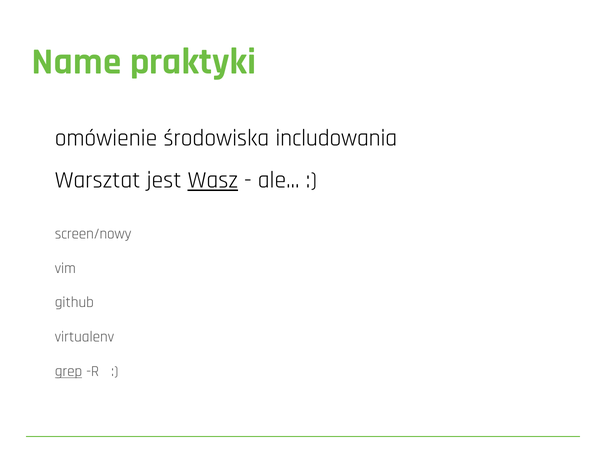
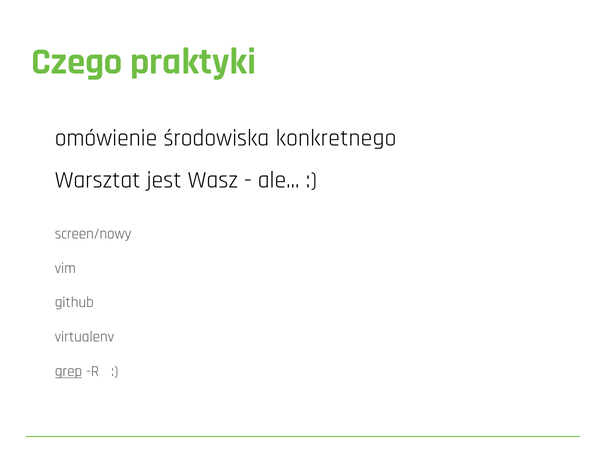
Name: Name -> Czego
includowania: includowania -> konkretnego
Wasz underline: present -> none
